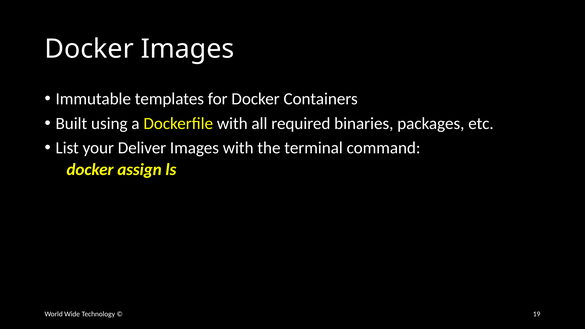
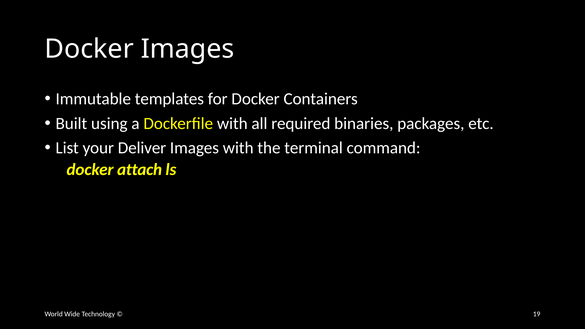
assign: assign -> attach
